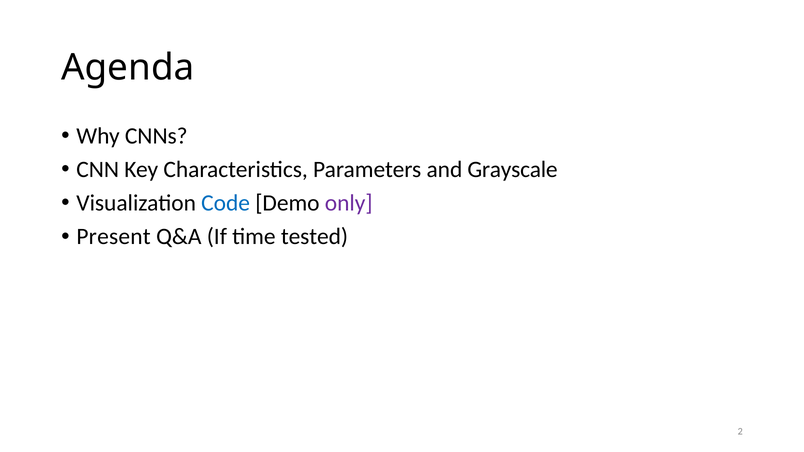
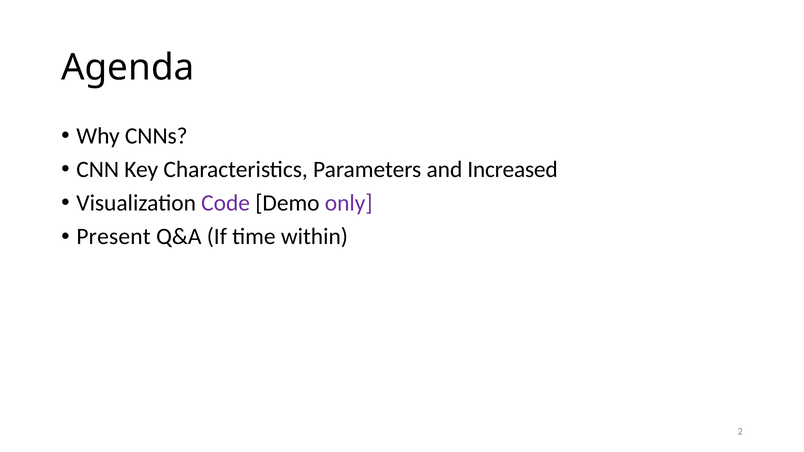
Grayscale: Grayscale -> Increased
Code colour: blue -> purple
tested: tested -> within
